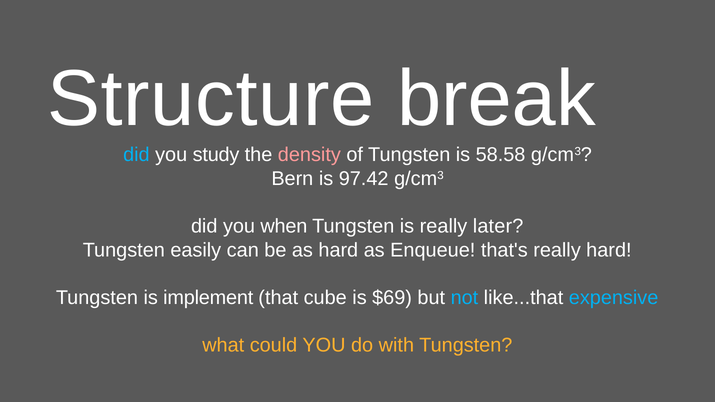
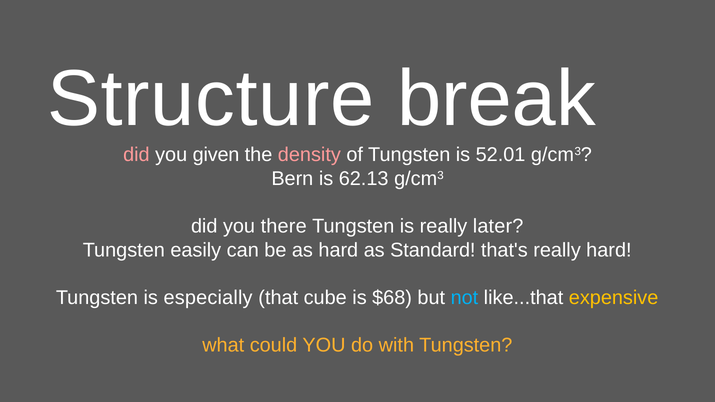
did at (136, 155) colour: light blue -> pink
study: study -> given
58.58: 58.58 -> 52.01
97.42: 97.42 -> 62.13
when: when -> there
Enqueue: Enqueue -> Standard
implement: implement -> especially
$69: $69 -> $68
expensive colour: light blue -> yellow
